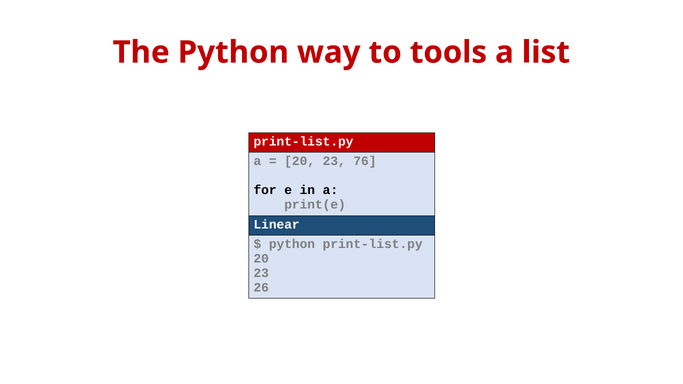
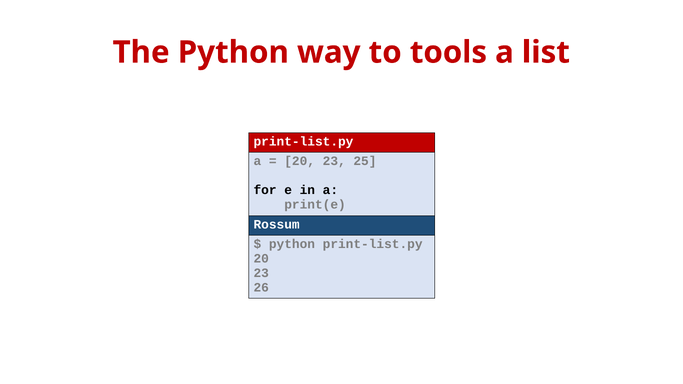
76: 76 -> 25
Linear: Linear -> Rossum
